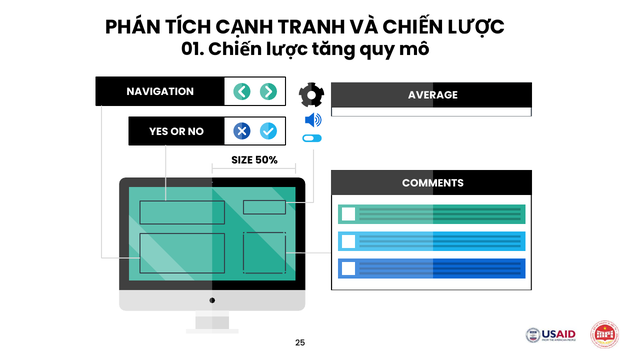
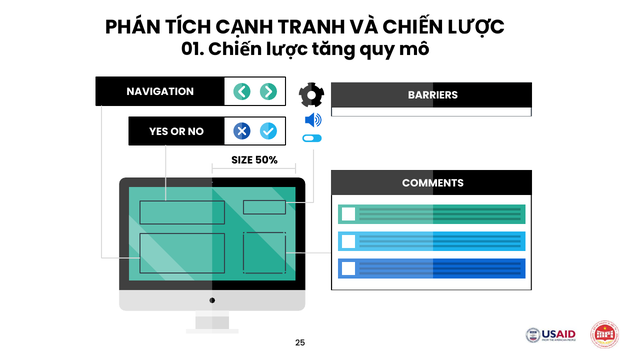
AVERAGE: AVERAGE -> BARRIERS
